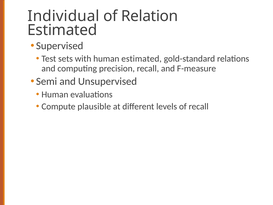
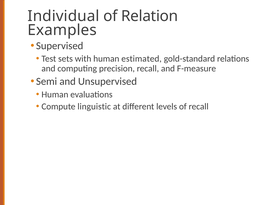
Estimated at (62, 30): Estimated -> Examples
plausible: plausible -> linguistic
